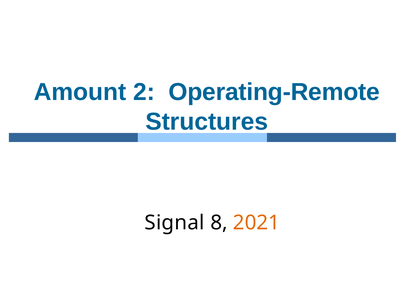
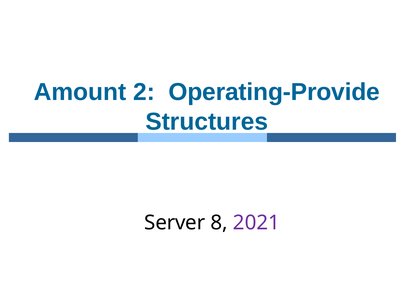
Operating-Remote: Operating-Remote -> Operating-Provide
Signal: Signal -> Server
2021 colour: orange -> purple
